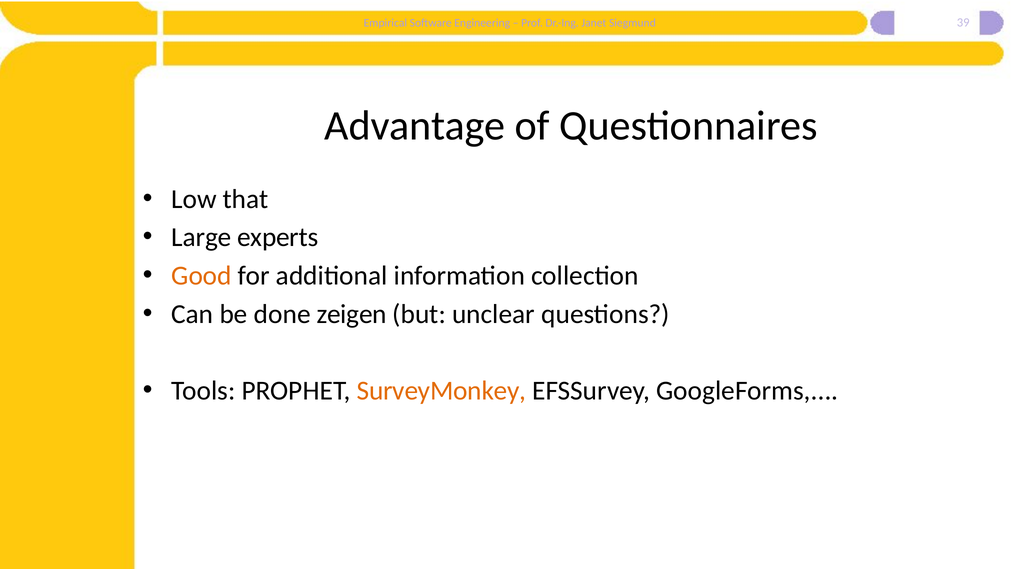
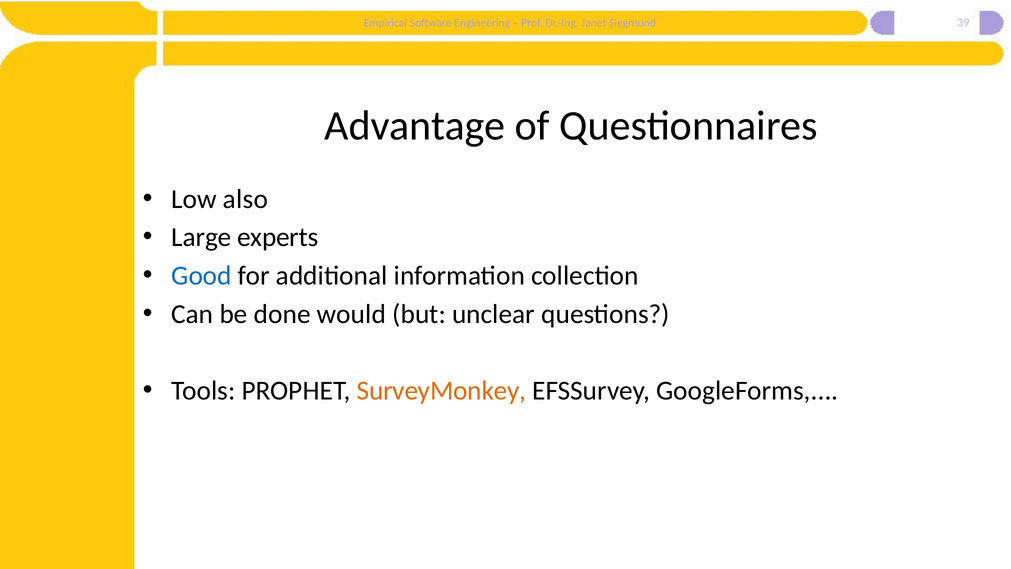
that: that -> also
Good colour: orange -> blue
zeigen: zeigen -> would
